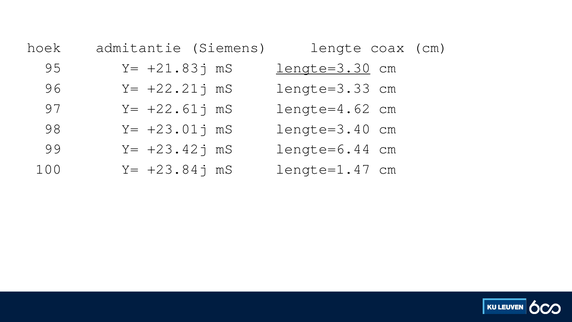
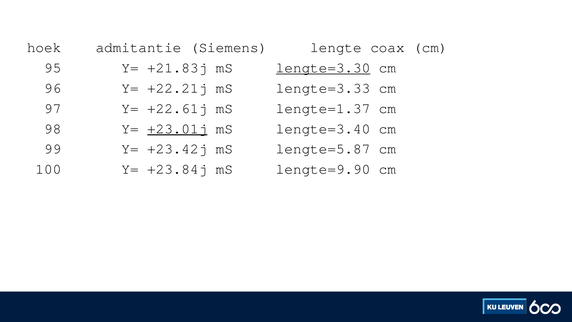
lengte=4.62: lengte=4.62 -> lengte=1.37
+23.01j underline: none -> present
lengte=6.44: lengte=6.44 -> lengte=5.87
lengte=1.47: lengte=1.47 -> lengte=9.90
